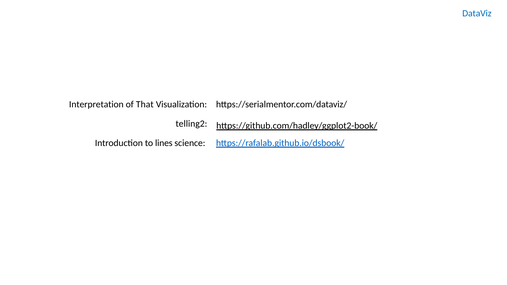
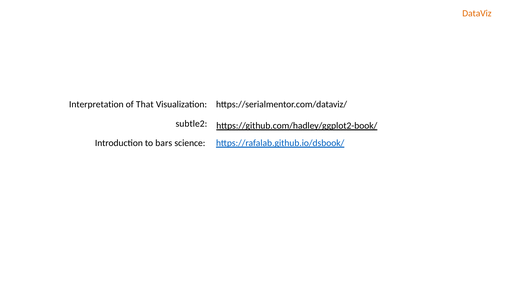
DataViz colour: blue -> orange
telling2: telling2 -> subtle2
lines: lines -> bars
